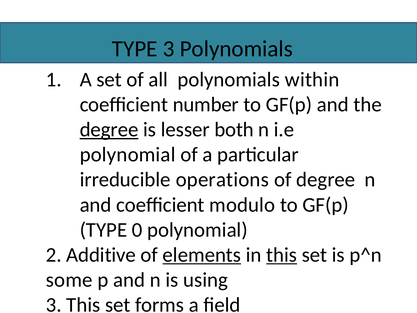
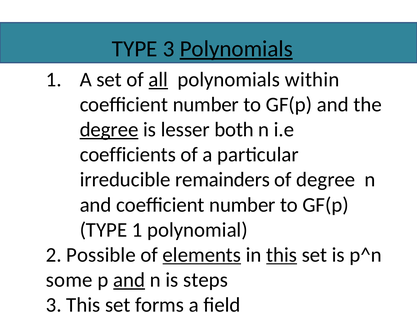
Polynomials at (236, 49) underline: none -> present
all underline: none -> present
polynomial at (128, 155): polynomial -> coefficients
operations: operations -> remainders
and coefficient modulo: modulo -> number
TYPE 0: 0 -> 1
Additive: Additive -> Possible
and at (129, 280) underline: none -> present
using: using -> steps
